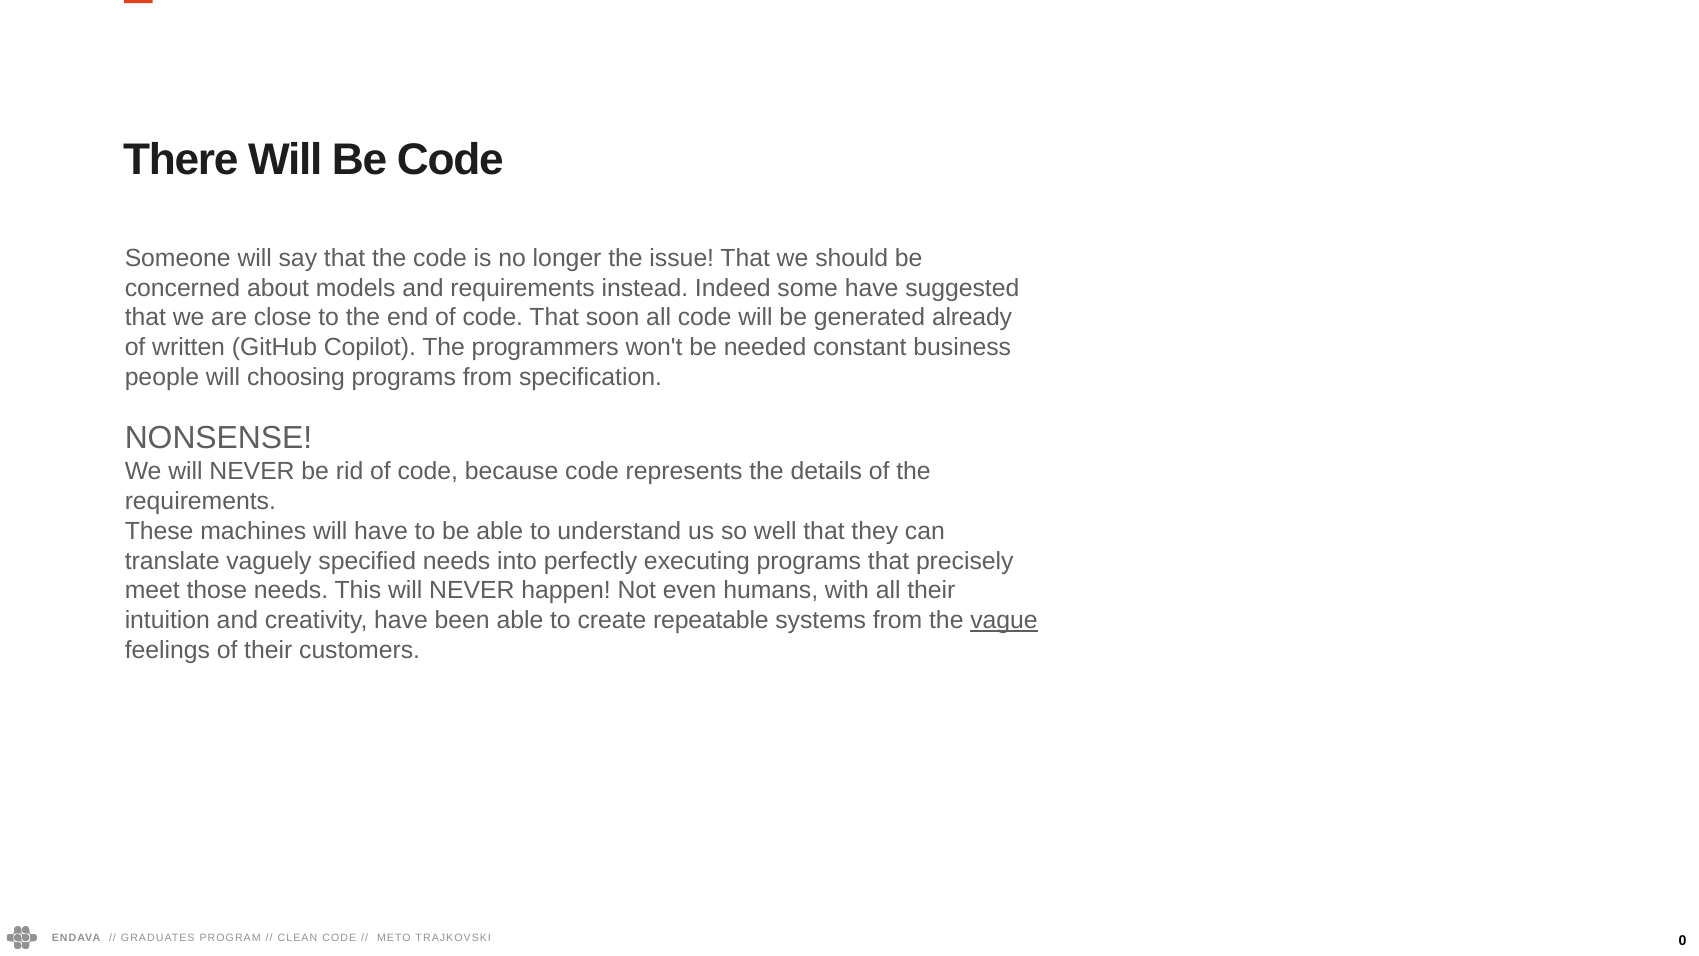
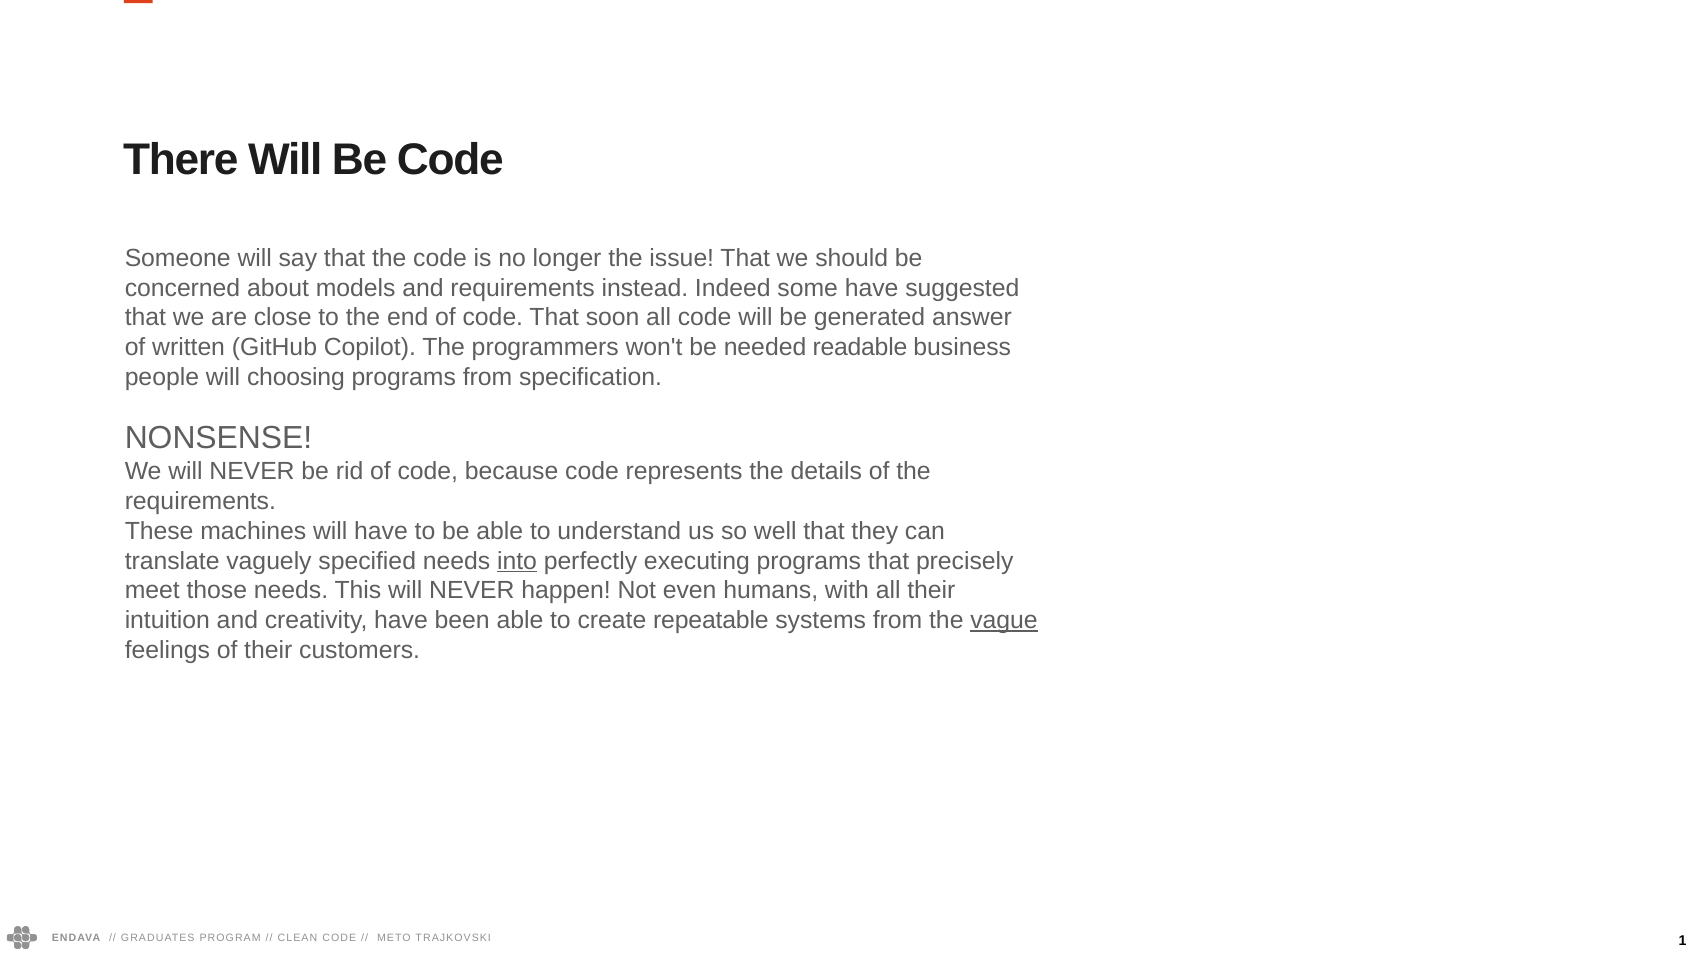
already: already -> answer
constant: constant -> readable
into underline: none -> present
0: 0 -> 1
